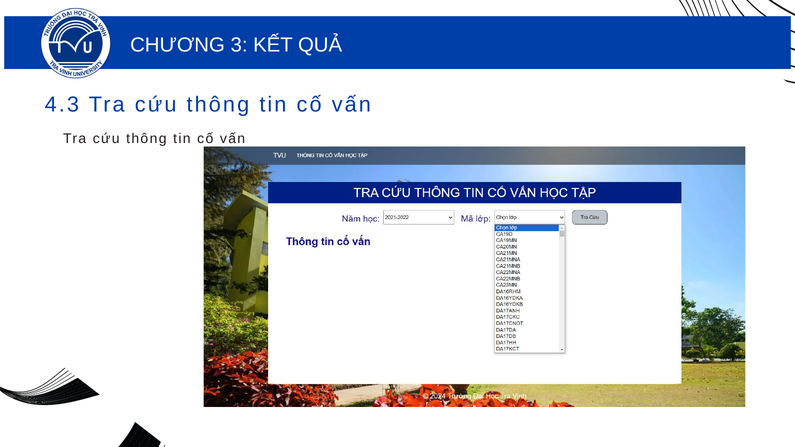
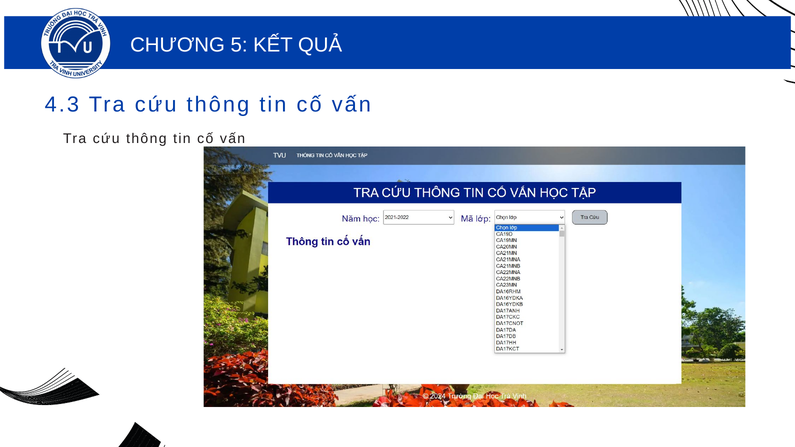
CHƯƠNG 3: 3 -> 5
